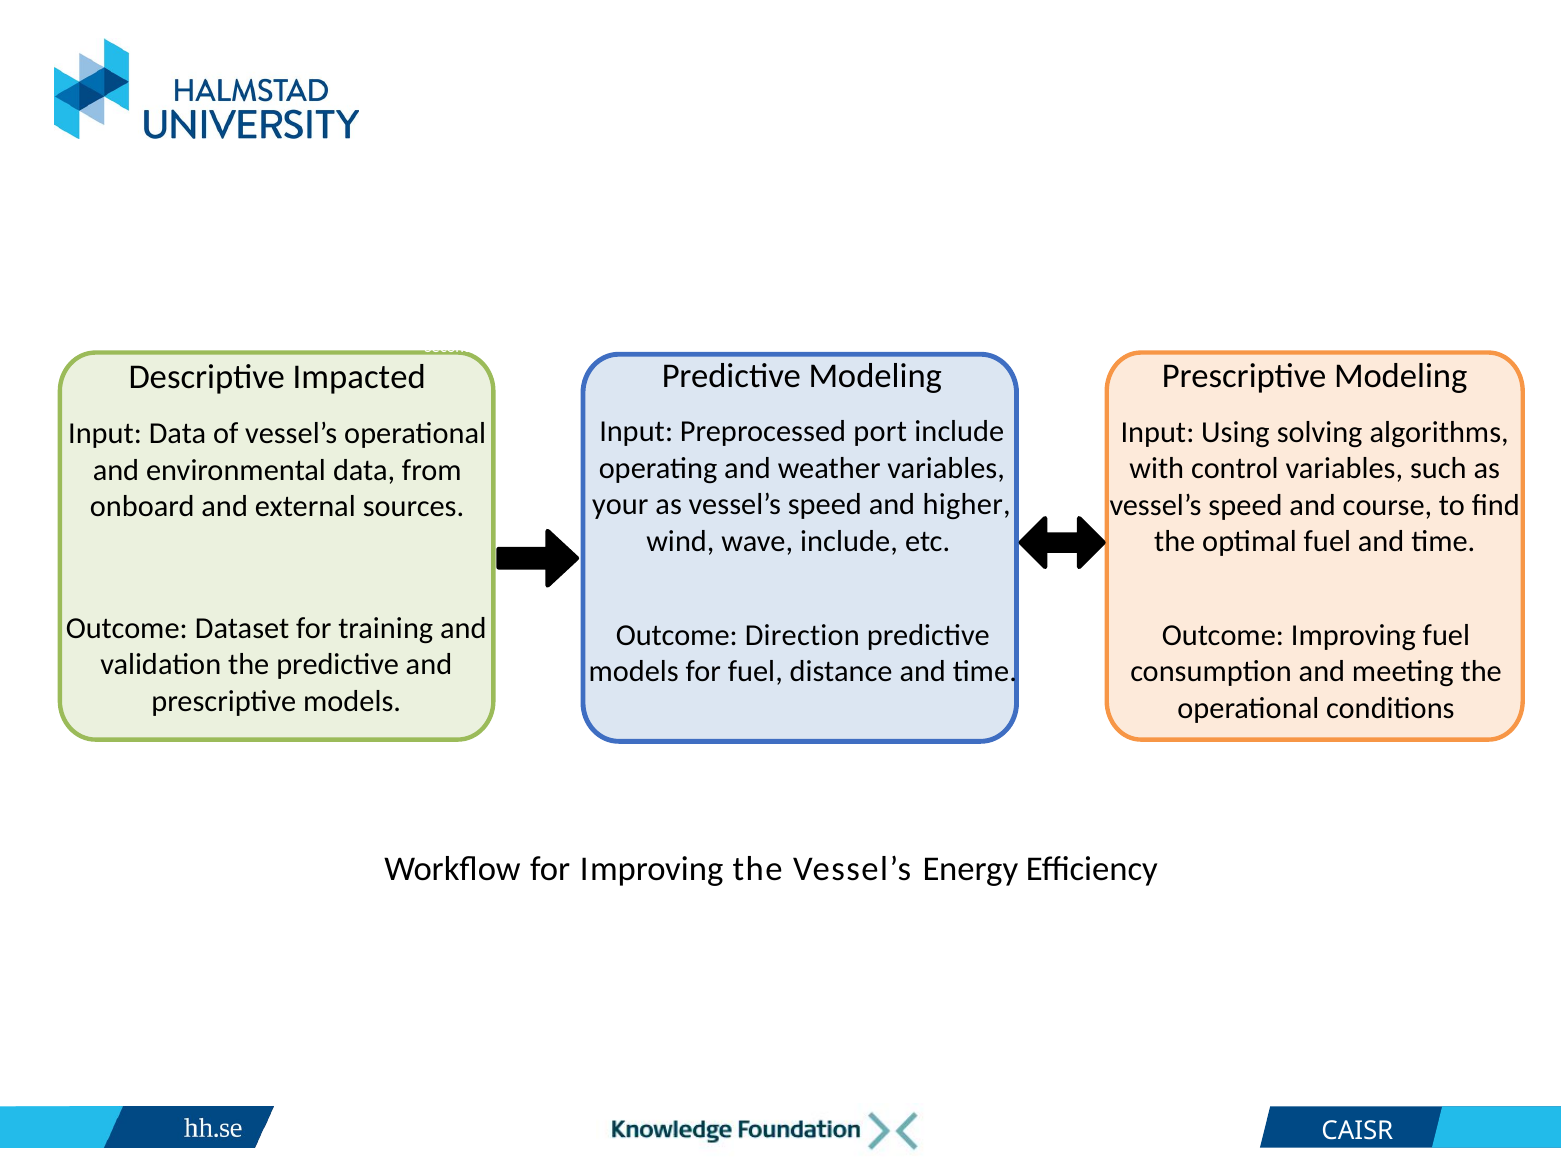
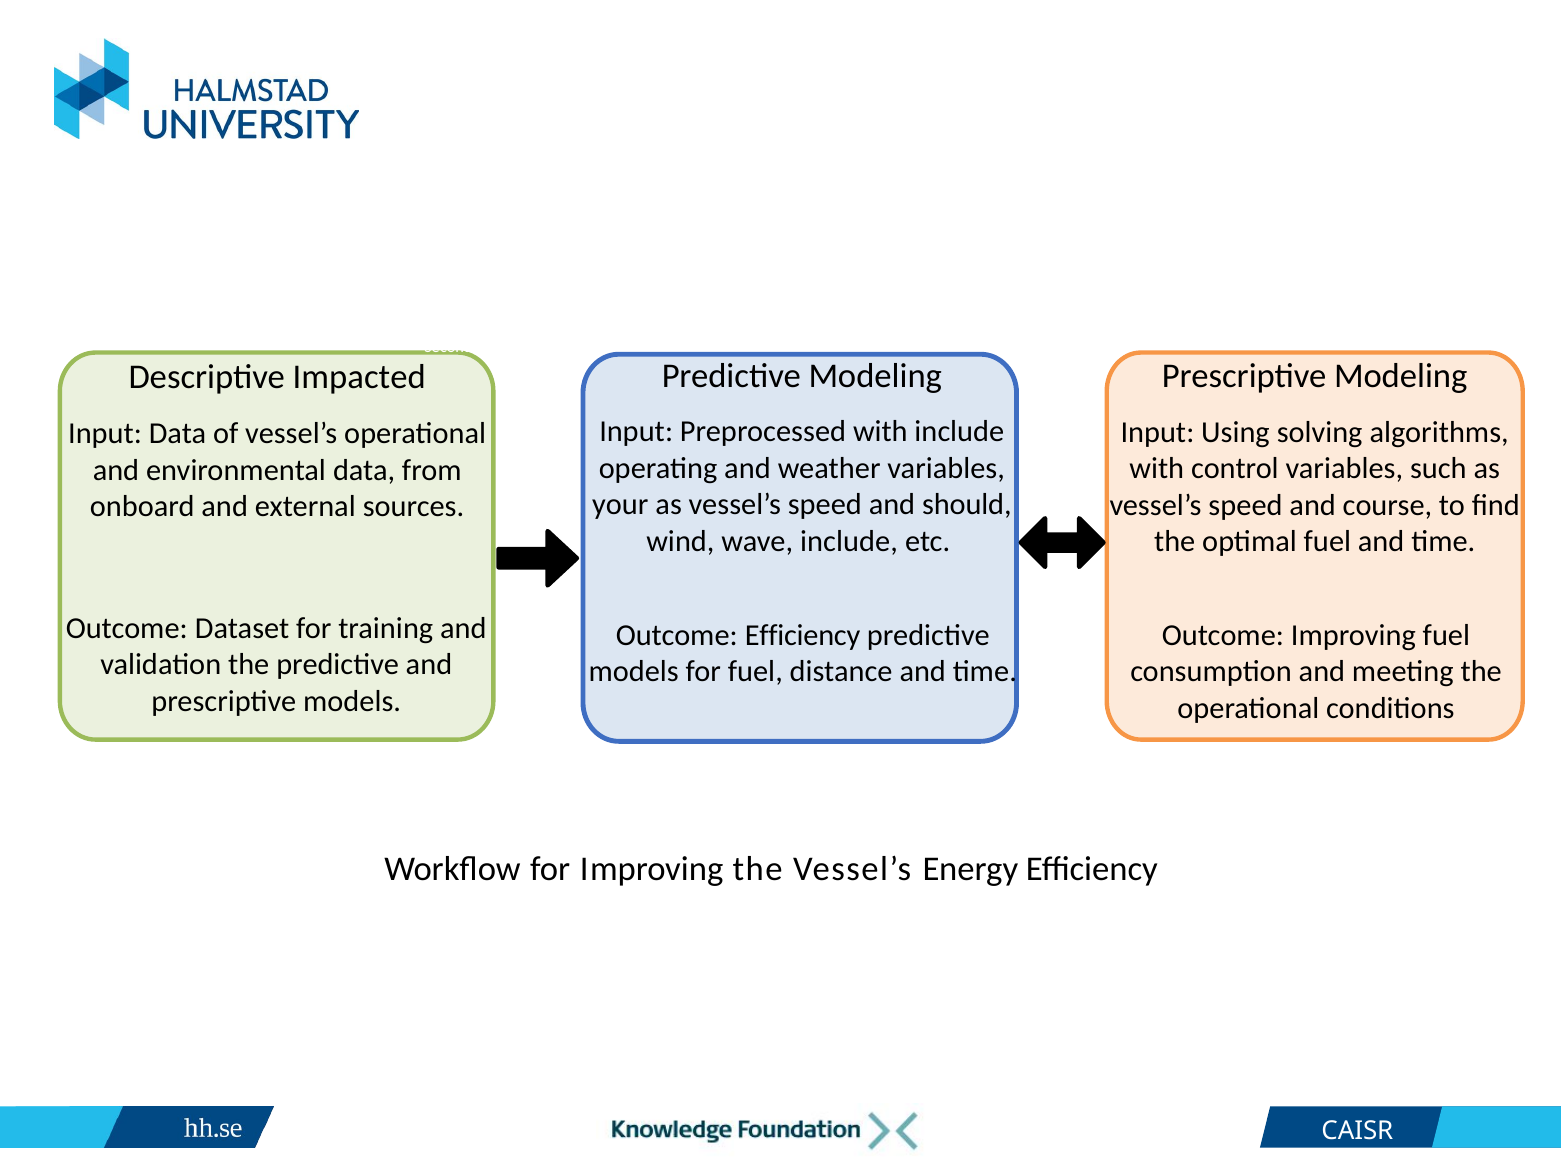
Preprocessed port: port -> with
higher: higher -> should
Outcome Direction: Direction -> Efficiency
